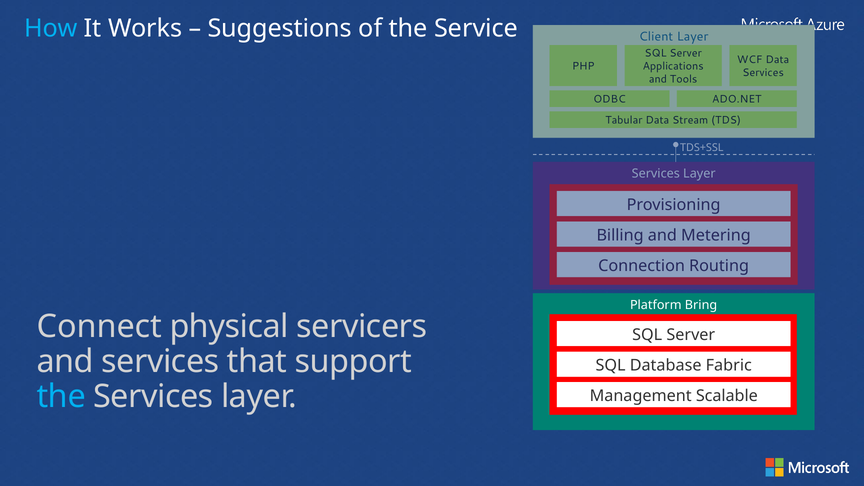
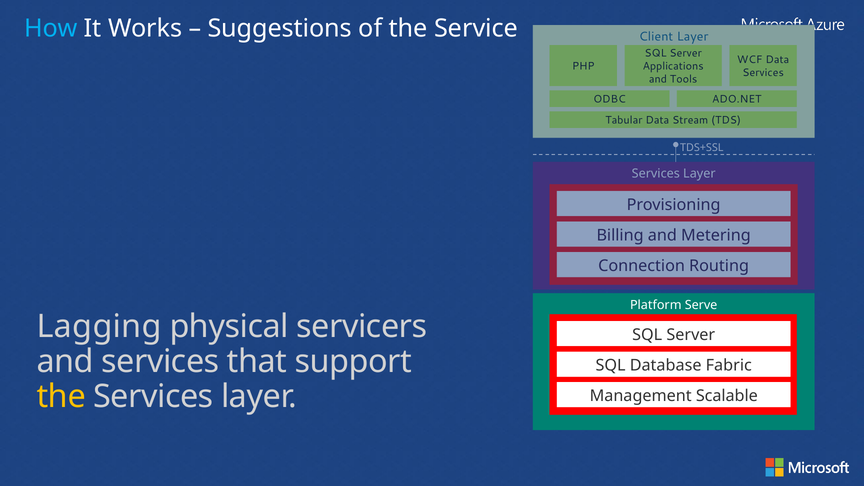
Bring: Bring -> Serve
Connect: Connect -> Lagging
the at (61, 396) colour: light blue -> yellow
